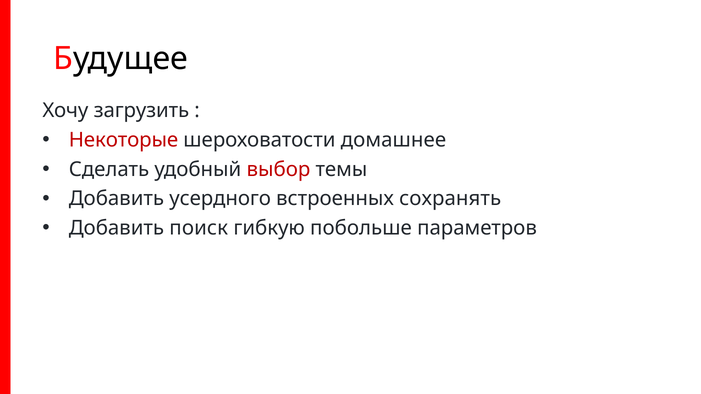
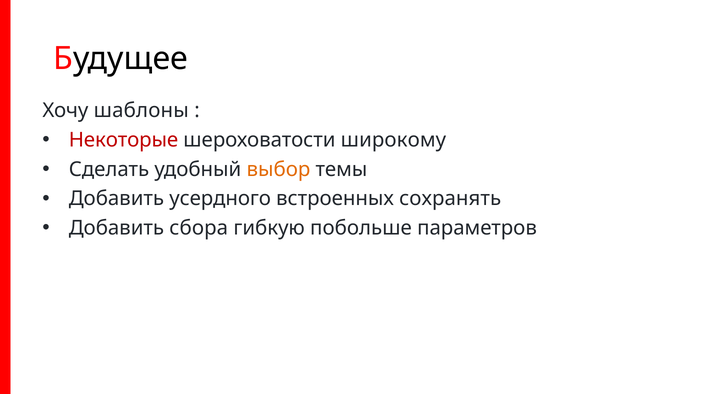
загрузить: загрузить -> шаблоны
домашнее: домашнее -> широкому
выбор colour: red -> orange
поиск: поиск -> сбора
